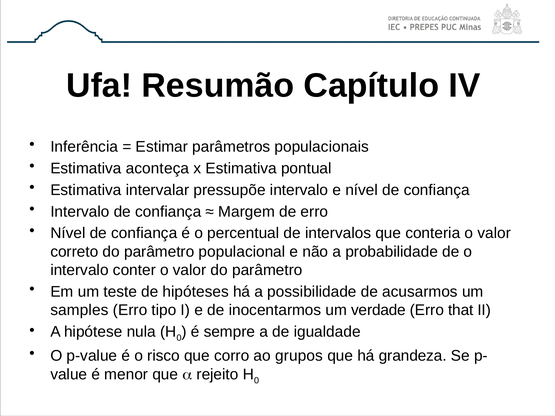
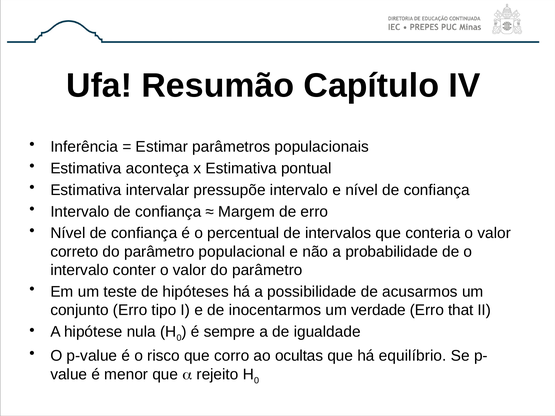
samples: samples -> conjunto
grupos: grupos -> ocultas
grandeza: grandeza -> equilíbrio
